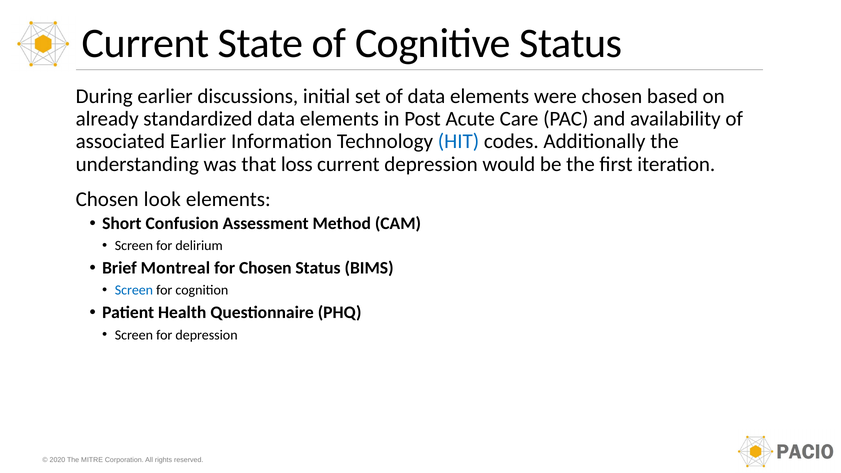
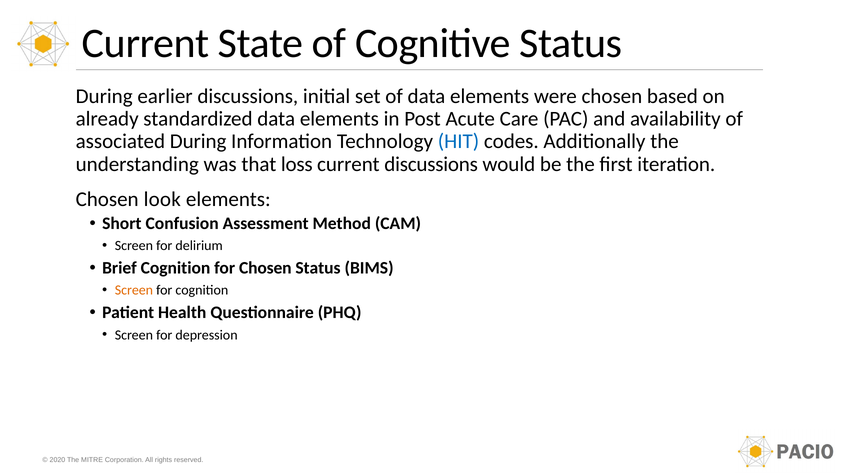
associated Earlier: Earlier -> During
current depression: depression -> discussions
Brief Montreal: Montreal -> Cognition
Screen at (134, 290) colour: blue -> orange
